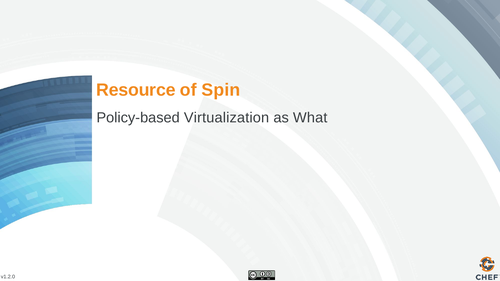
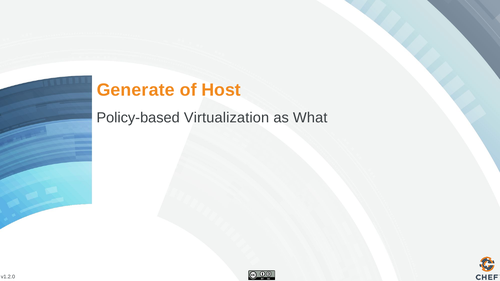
Resource: Resource -> Generate
Spin: Spin -> Host
